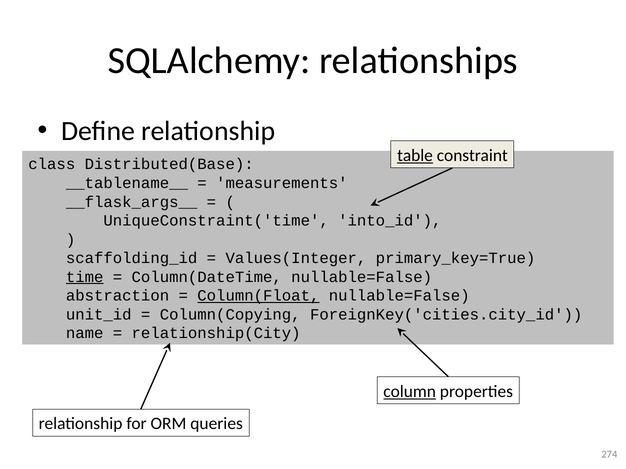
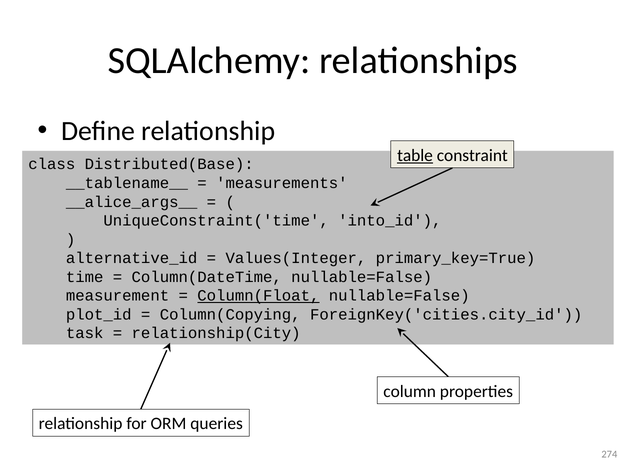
__flask_args__: __flask_args__ -> __alice_args__
scaffolding_id: scaffolding_id -> alternative_id
time underline: present -> none
abstraction: abstraction -> measurement
unit_id: unit_id -> plot_id
name: name -> task
column underline: present -> none
